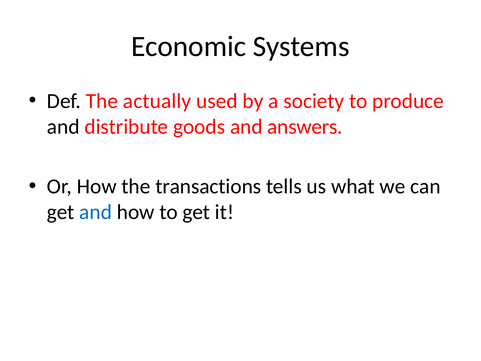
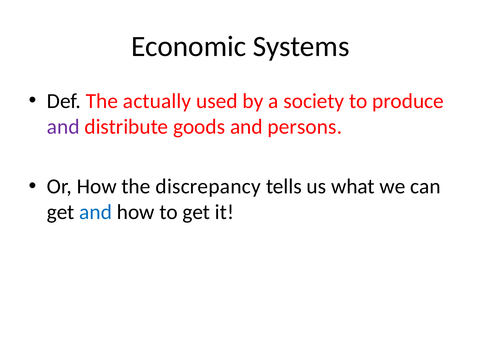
and at (63, 127) colour: black -> purple
answers: answers -> persons
transactions: transactions -> discrepancy
